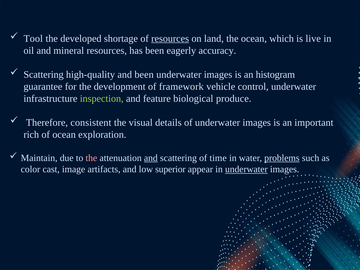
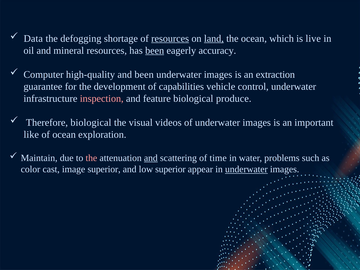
Tool: Tool -> Data
developed: developed -> defogging
land underline: none -> present
been at (155, 50) underline: none -> present
Scattering at (44, 74): Scattering -> Computer
histogram: histogram -> extraction
framework: framework -> capabilities
inspection colour: light green -> pink
Therefore consistent: consistent -> biological
details: details -> videos
rich: rich -> like
problems underline: present -> none
image artifacts: artifacts -> superior
